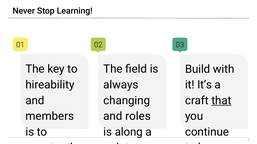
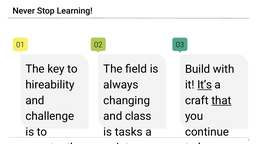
It’s underline: none -> present
members: members -> challenge
roles: roles -> class
along: along -> tasks
